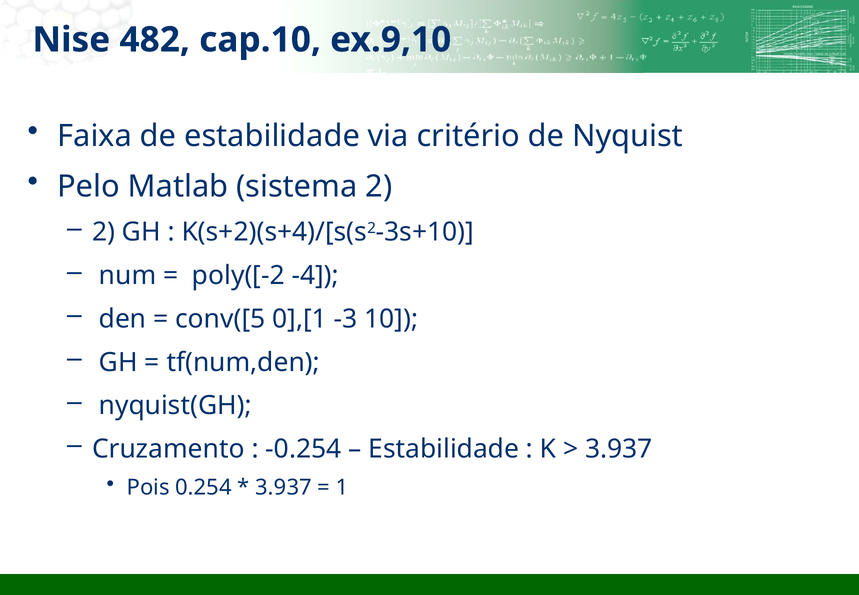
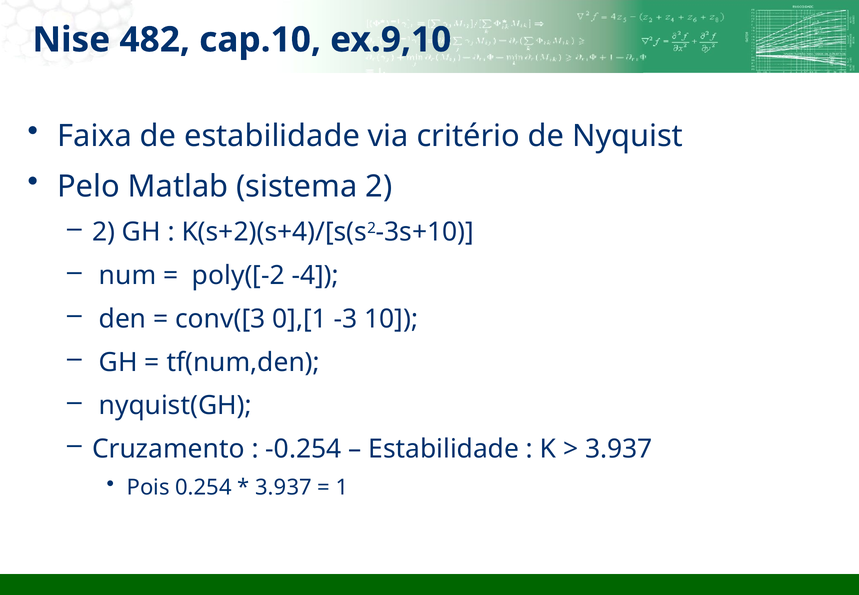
conv([5: conv([5 -> conv([3
